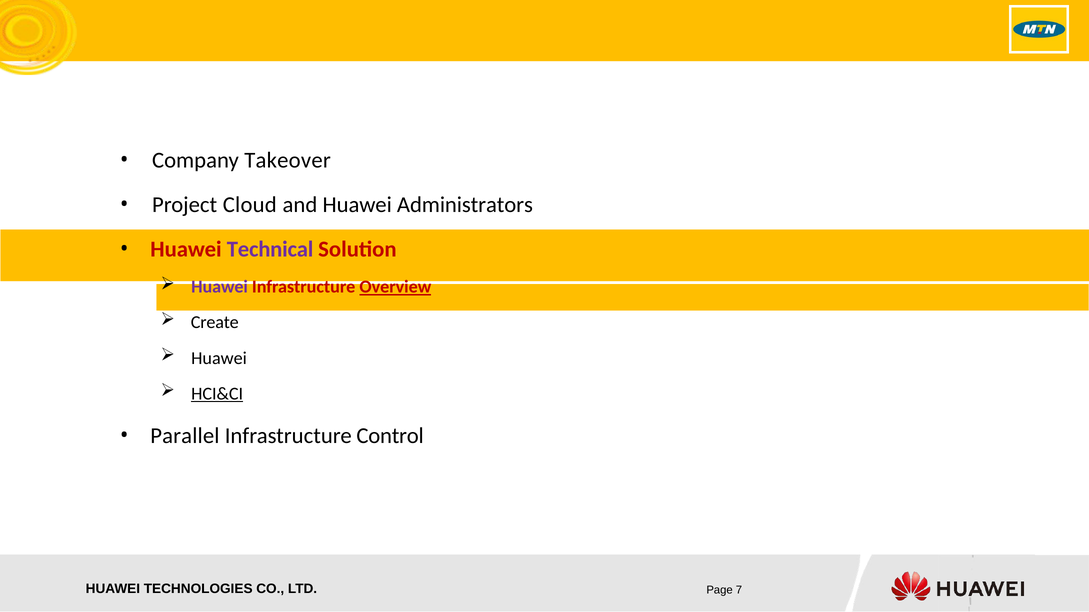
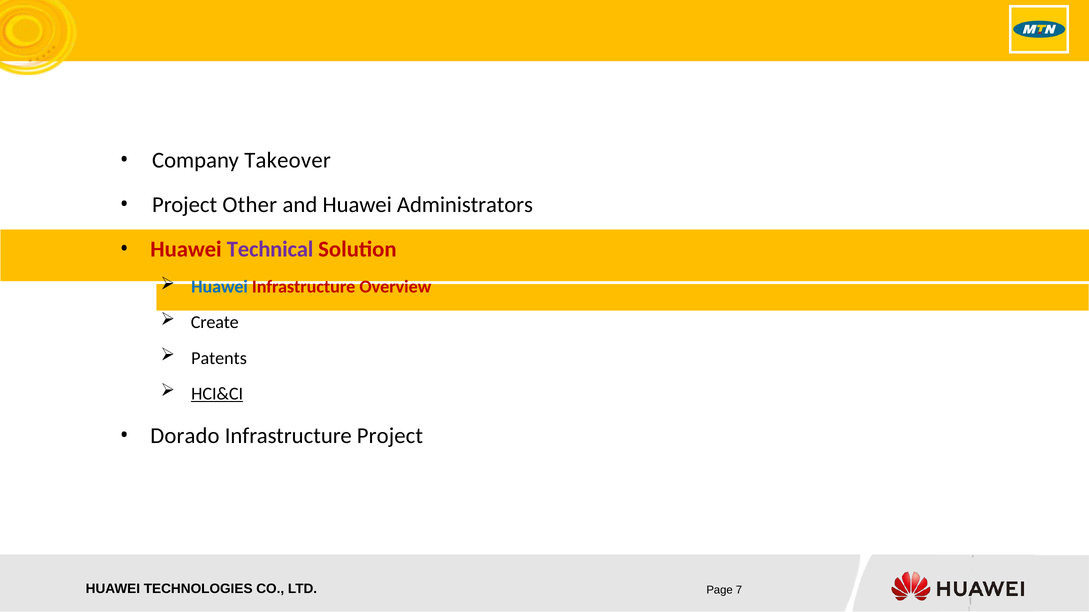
Cloud: Cloud -> Other
Huawei at (220, 287) colour: purple -> blue
Overview underline: present -> none
Huawei at (219, 358): Huawei -> Patents
Parallel: Parallel -> Dorado
Infrastructure Control: Control -> Project
